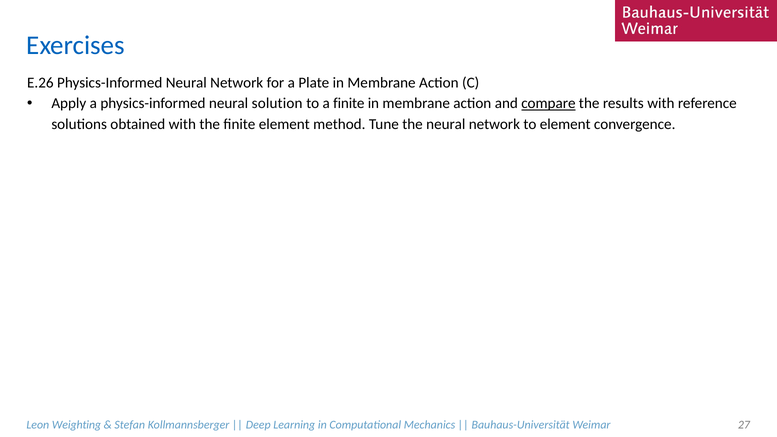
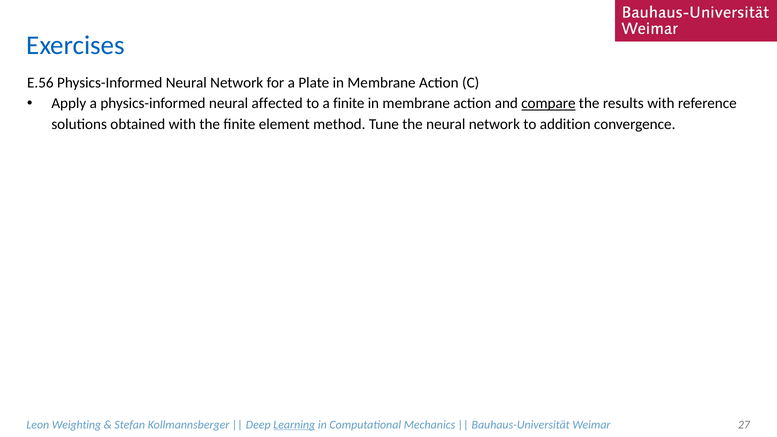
E.26: E.26 -> E.56
solution: solution -> affected
to element: element -> addition
Learning underline: none -> present
